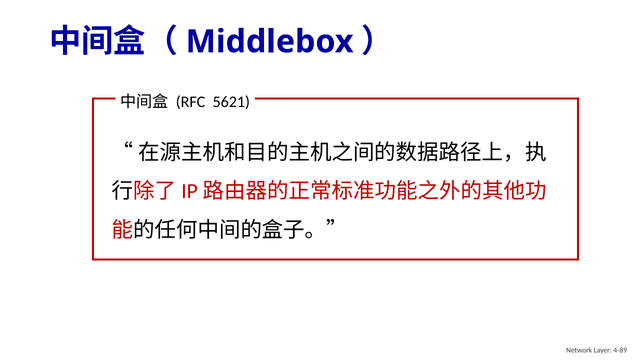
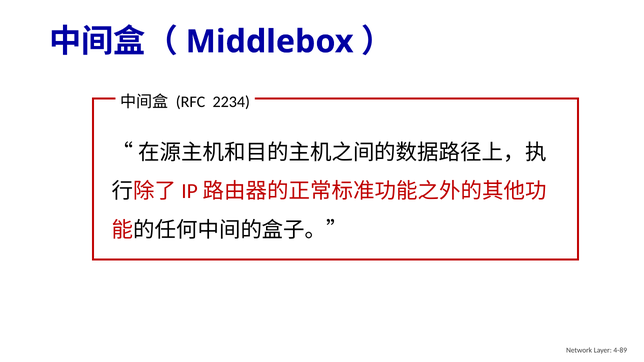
5621: 5621 -> 2234
